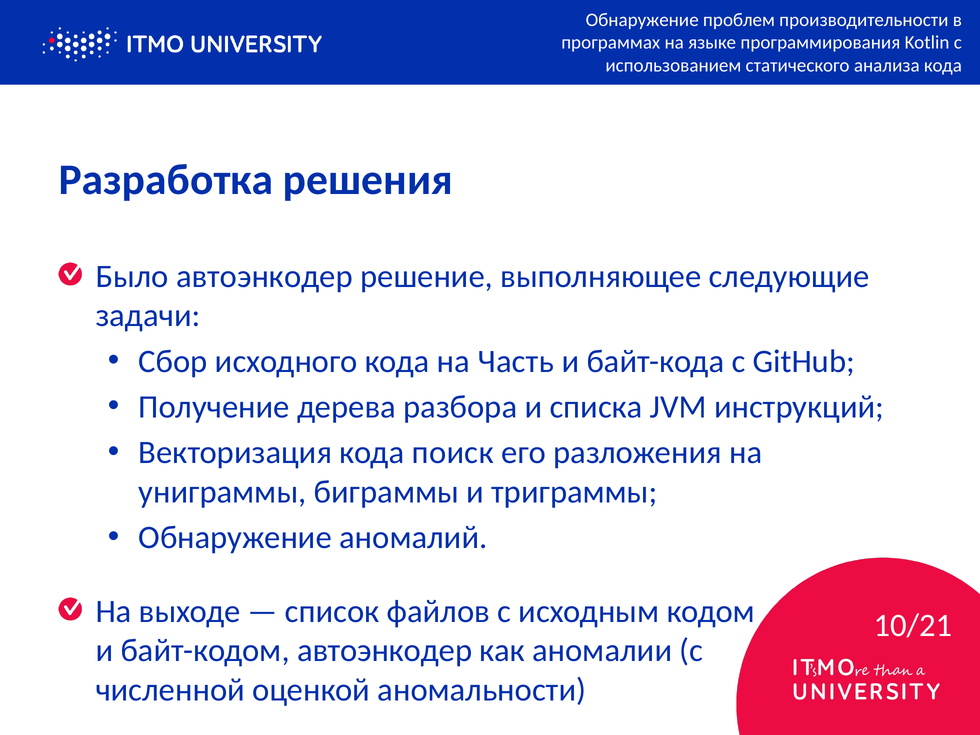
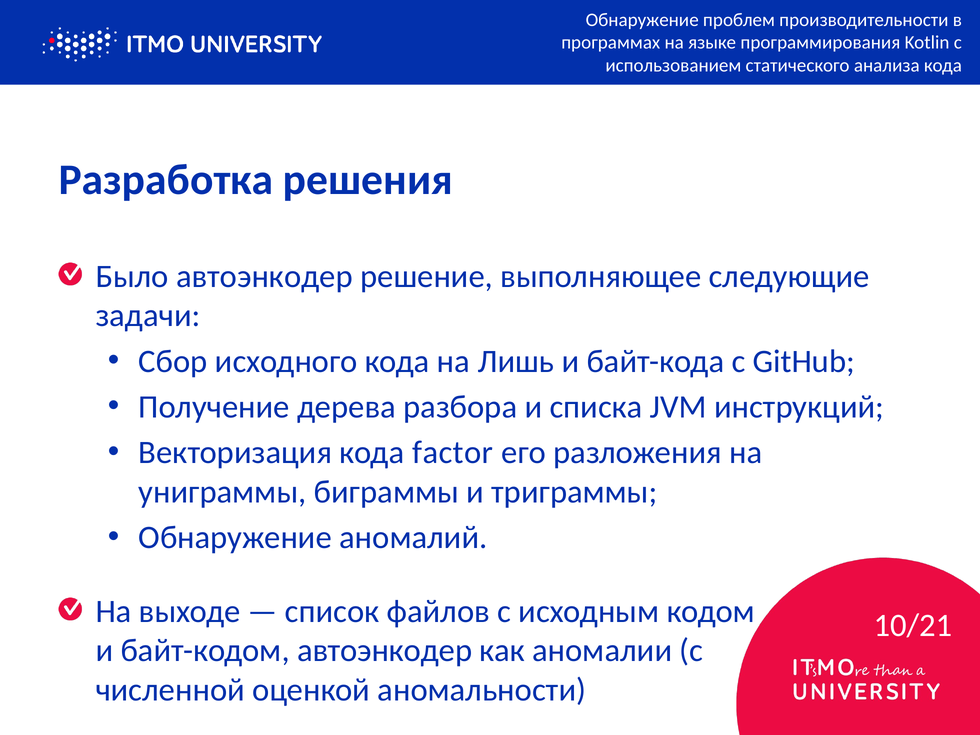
Часть: Часть -> Лишь
поиск: поиск -> factor
